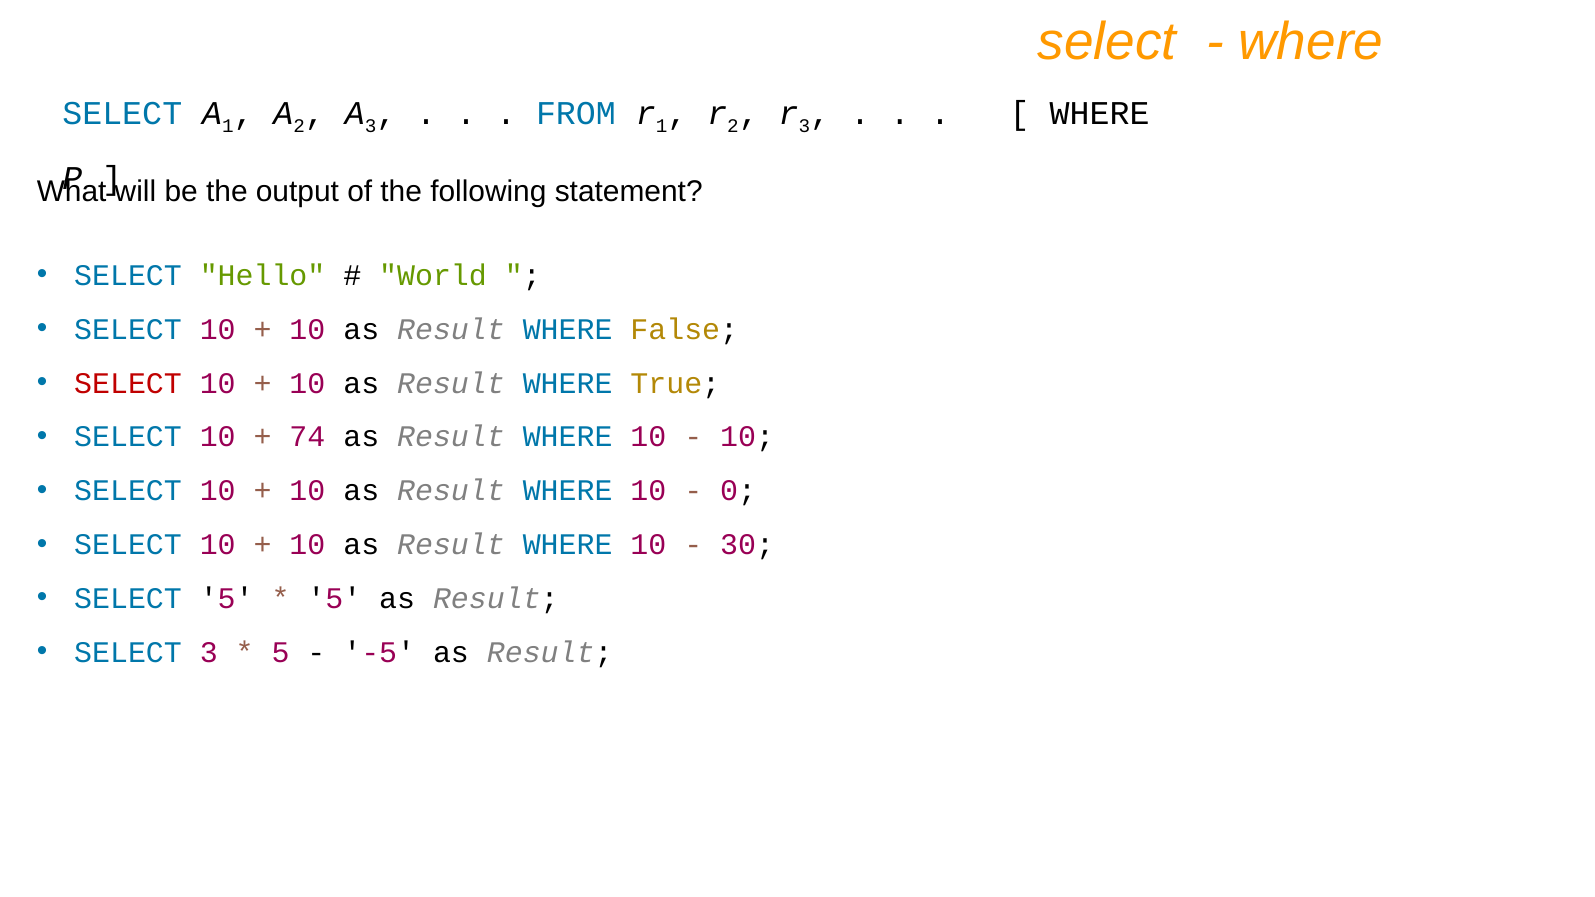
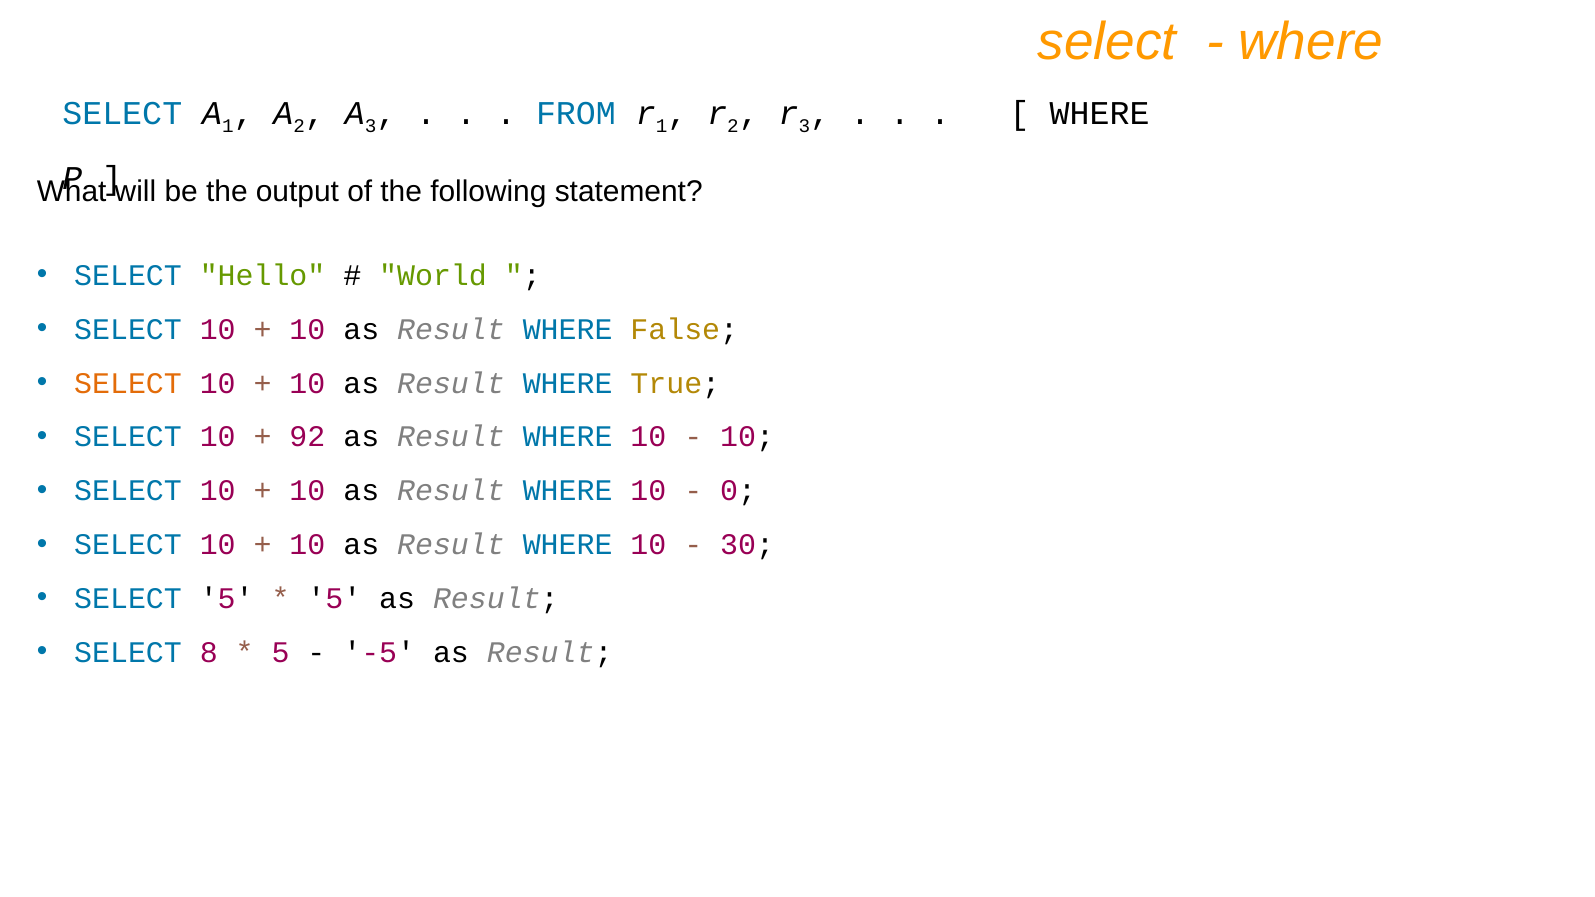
SELECT at (128, 383) colour: red -> orange
74: 74 -> 92
SELECT 3: 3 -> 8
